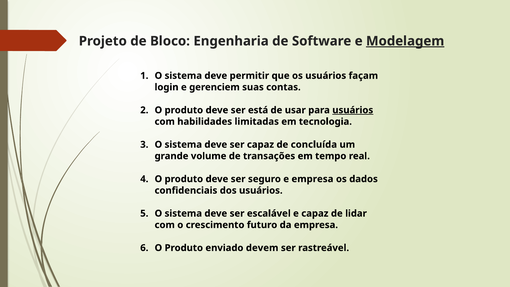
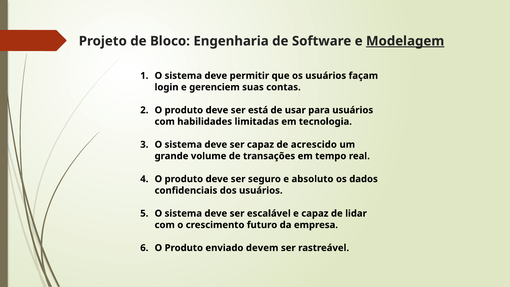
usuários at (353, 110) underline: present -> none
concluída: concluída -> acrescido
e empresa: empresa -> absoluto
